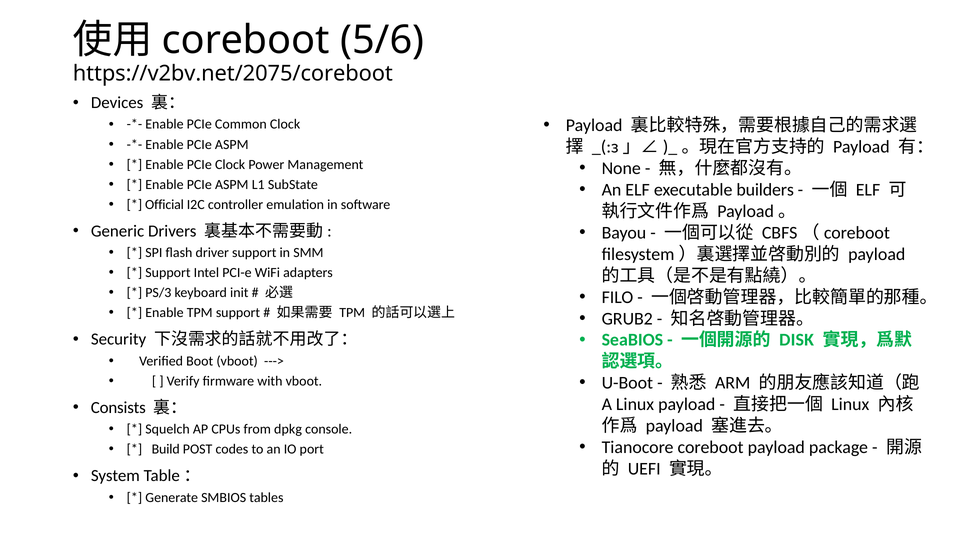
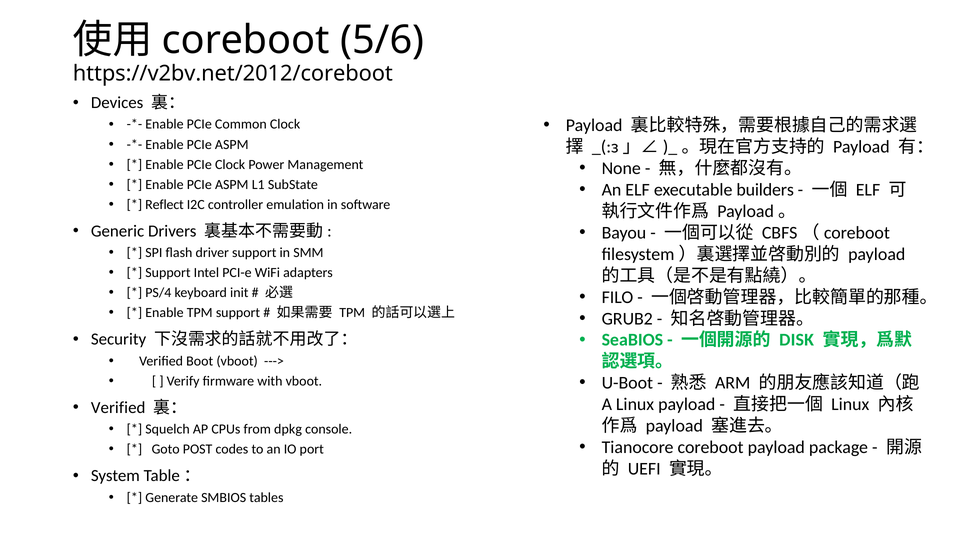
https://v2bv.net/2075/coreboot: https://v2bv.net/2075/coreboot -> https://v2bv.net/2012/coreboot
Official: Official -> Reflect
PS/3: PS/3 -> PS/4
Consists at (118, 408): Consists -> Verified
Build: Build -> Goto
